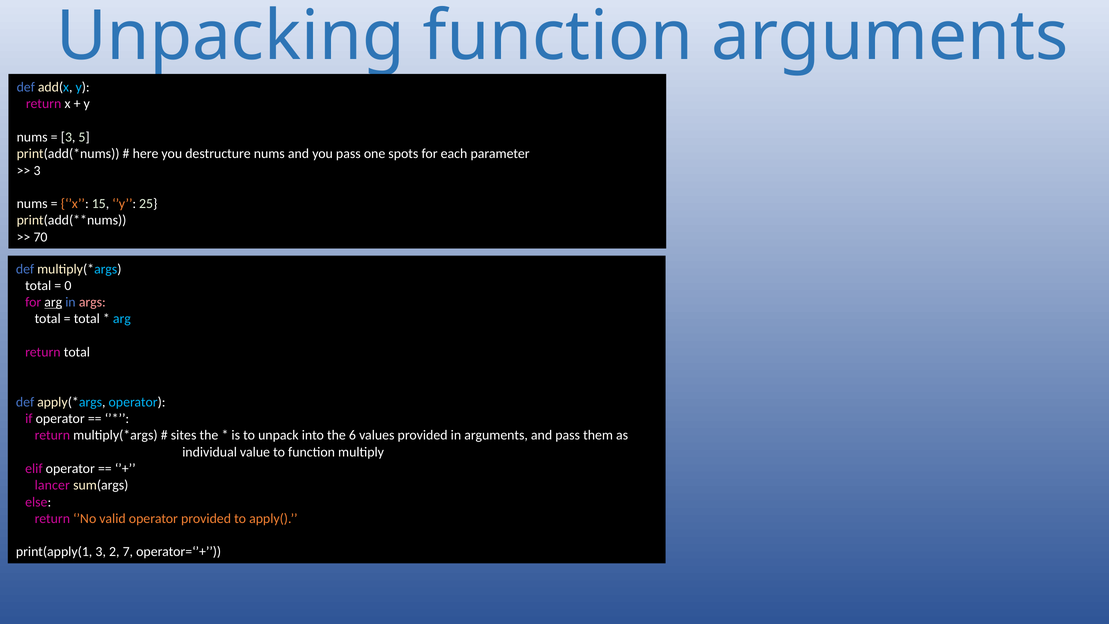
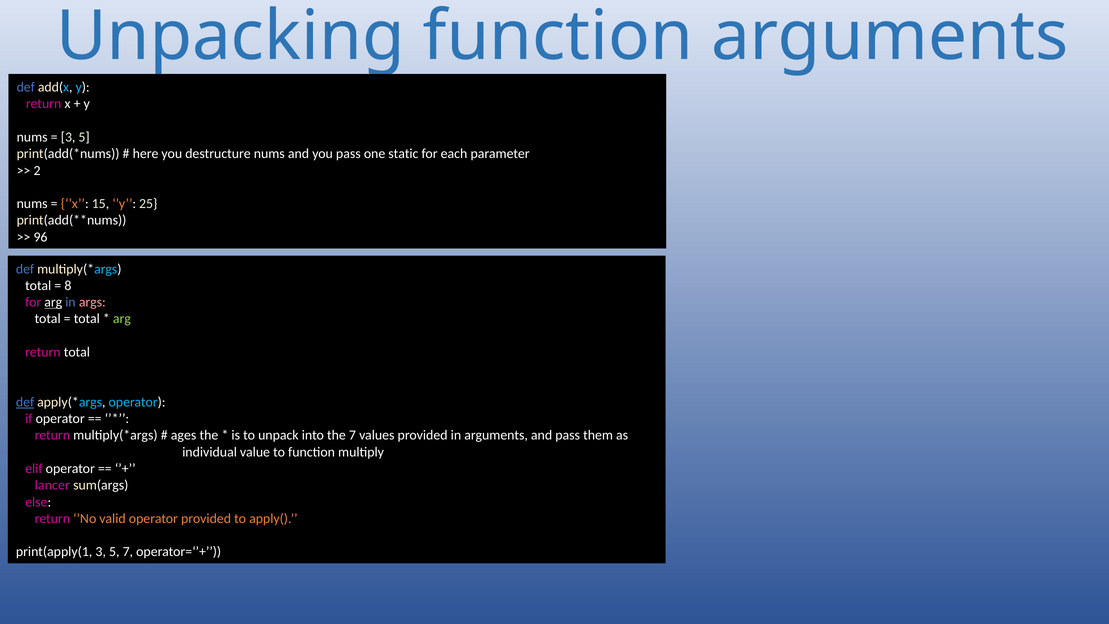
spots: spots -> static
3 at (37, 170): 3 -> 2
70: 70 -> 96
0: 0 -> 8
arg at (122, 319) colour: light blue -> light green
def at (25, 402) underline: none -> present
sites: sites -> ages
the 6: 6 -> 7
print(apply(1 3 2: 2 -> 5
